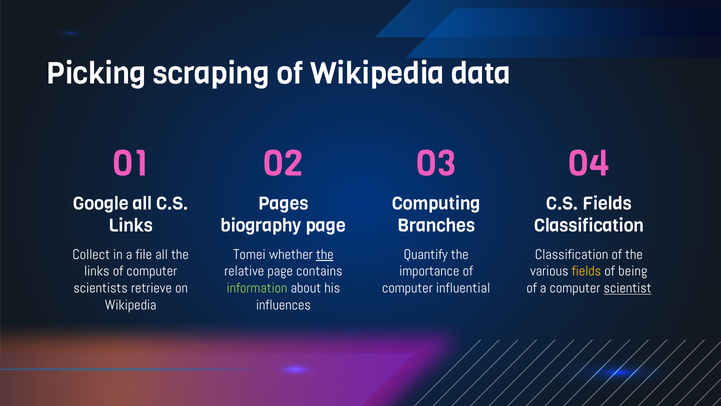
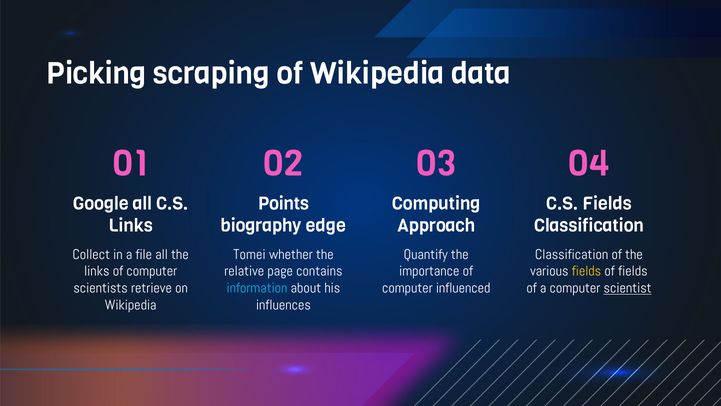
Pages: Pages -> Points
biography page: page -> edge
Branches: Branches -> Approach
the at (325, 254) underline: present -> none
of being: being -> fields
information colour: light green -> light blue
influential: influential -> influenced
